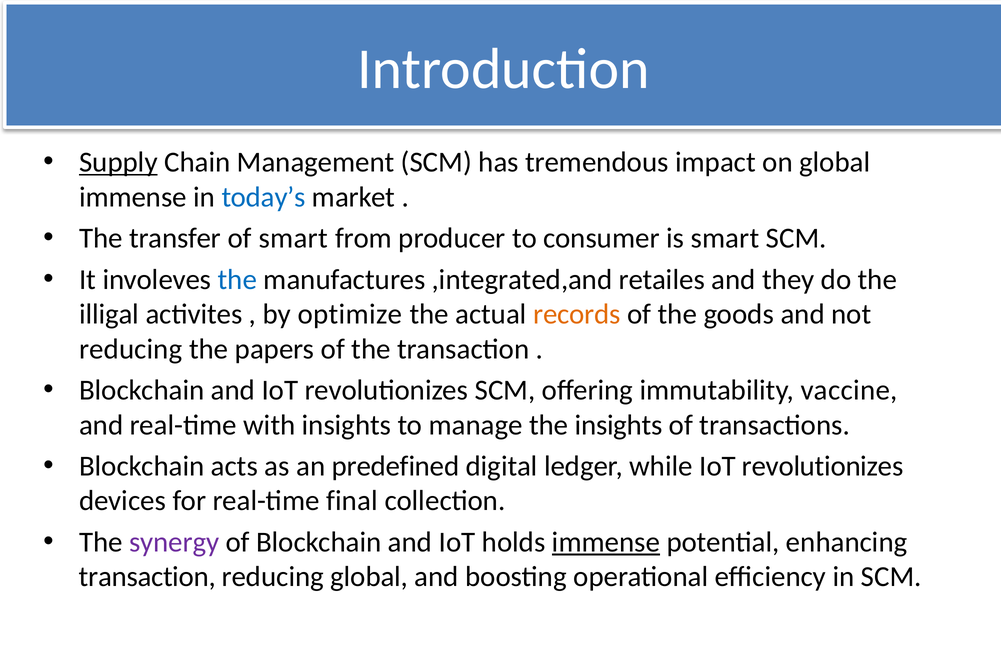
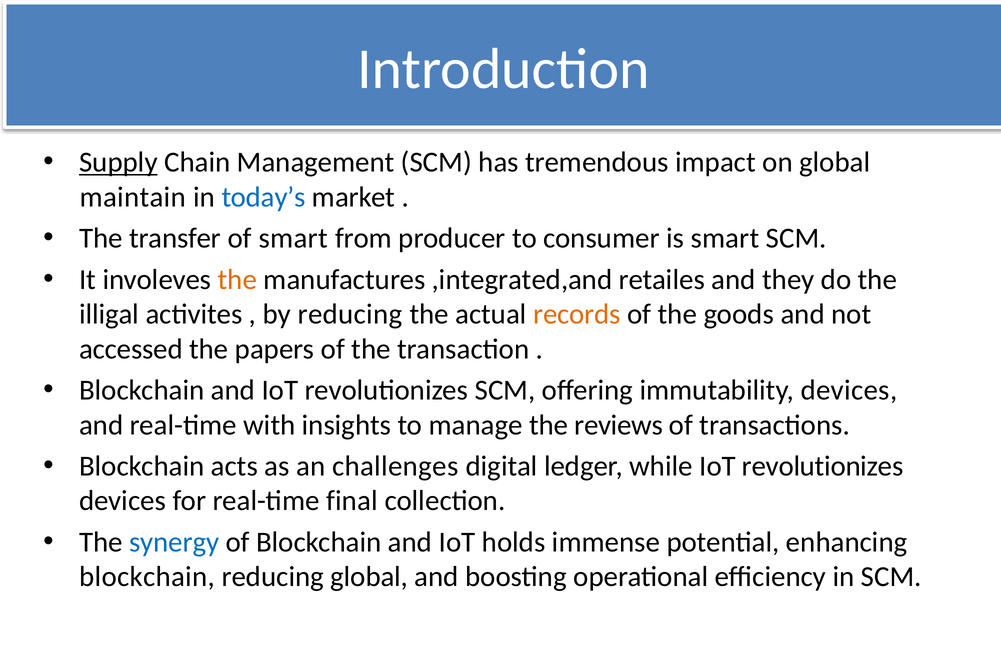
immense at (133, 197): immense -> maintain
the at (237, 280) colour: blue -> orange
by optimize: optimize -> reducing
reducing at (131, 349): reducing -> accessed
immutability vaccine: vaccine -> devices
the insights: insights -> reviews
predefined: predefined -> challenges
synergy colour: purple -> blue
immense at (606, 542) underline: present -> none
transaction at (147, 577): transaction -> blockchain
